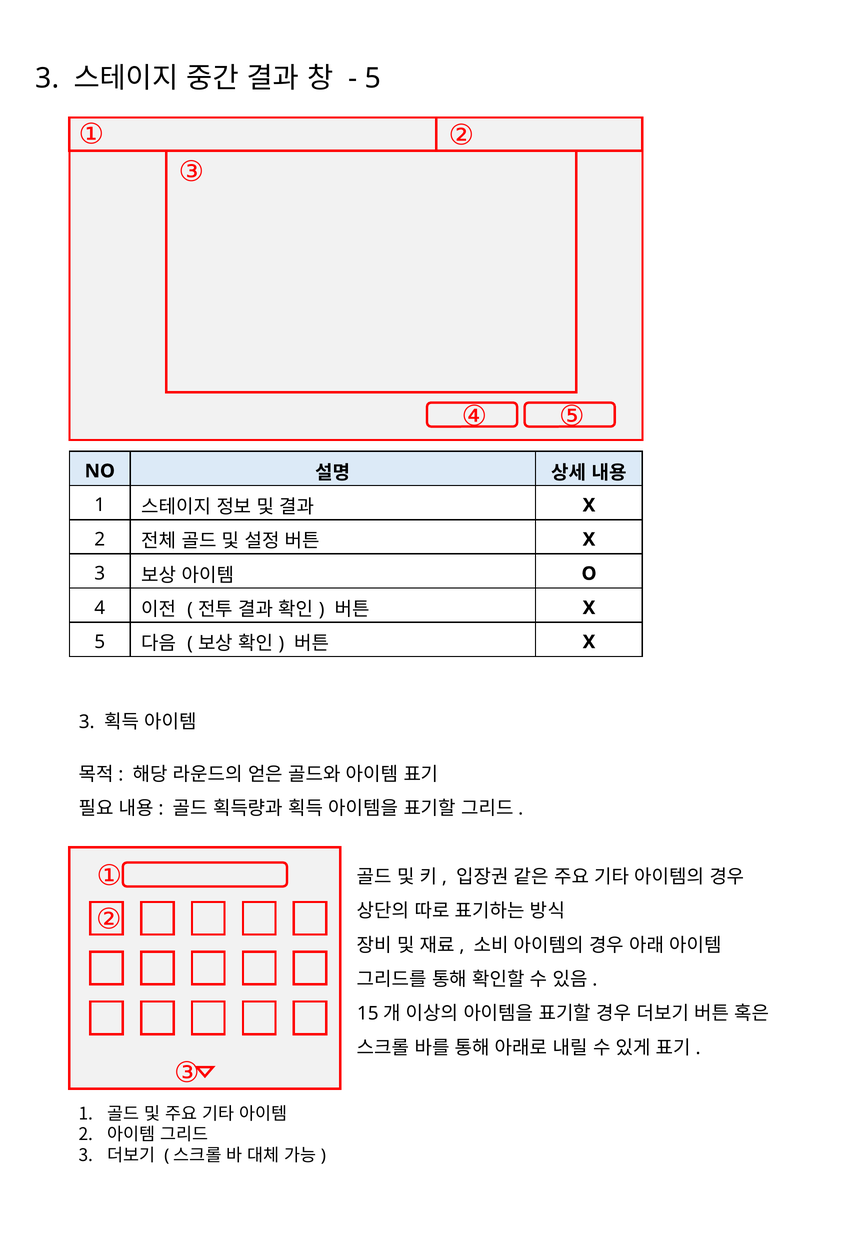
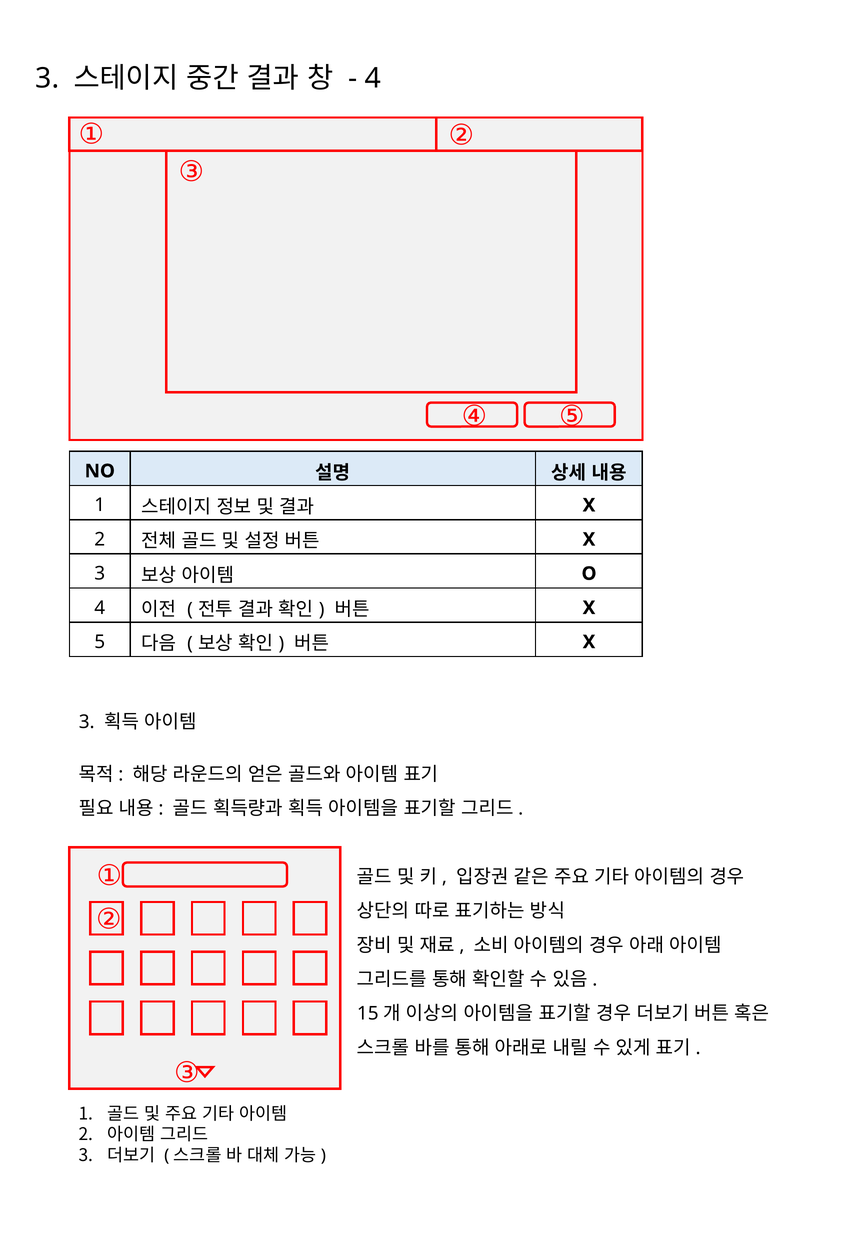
5 at (373, 78): 5 -> 4
